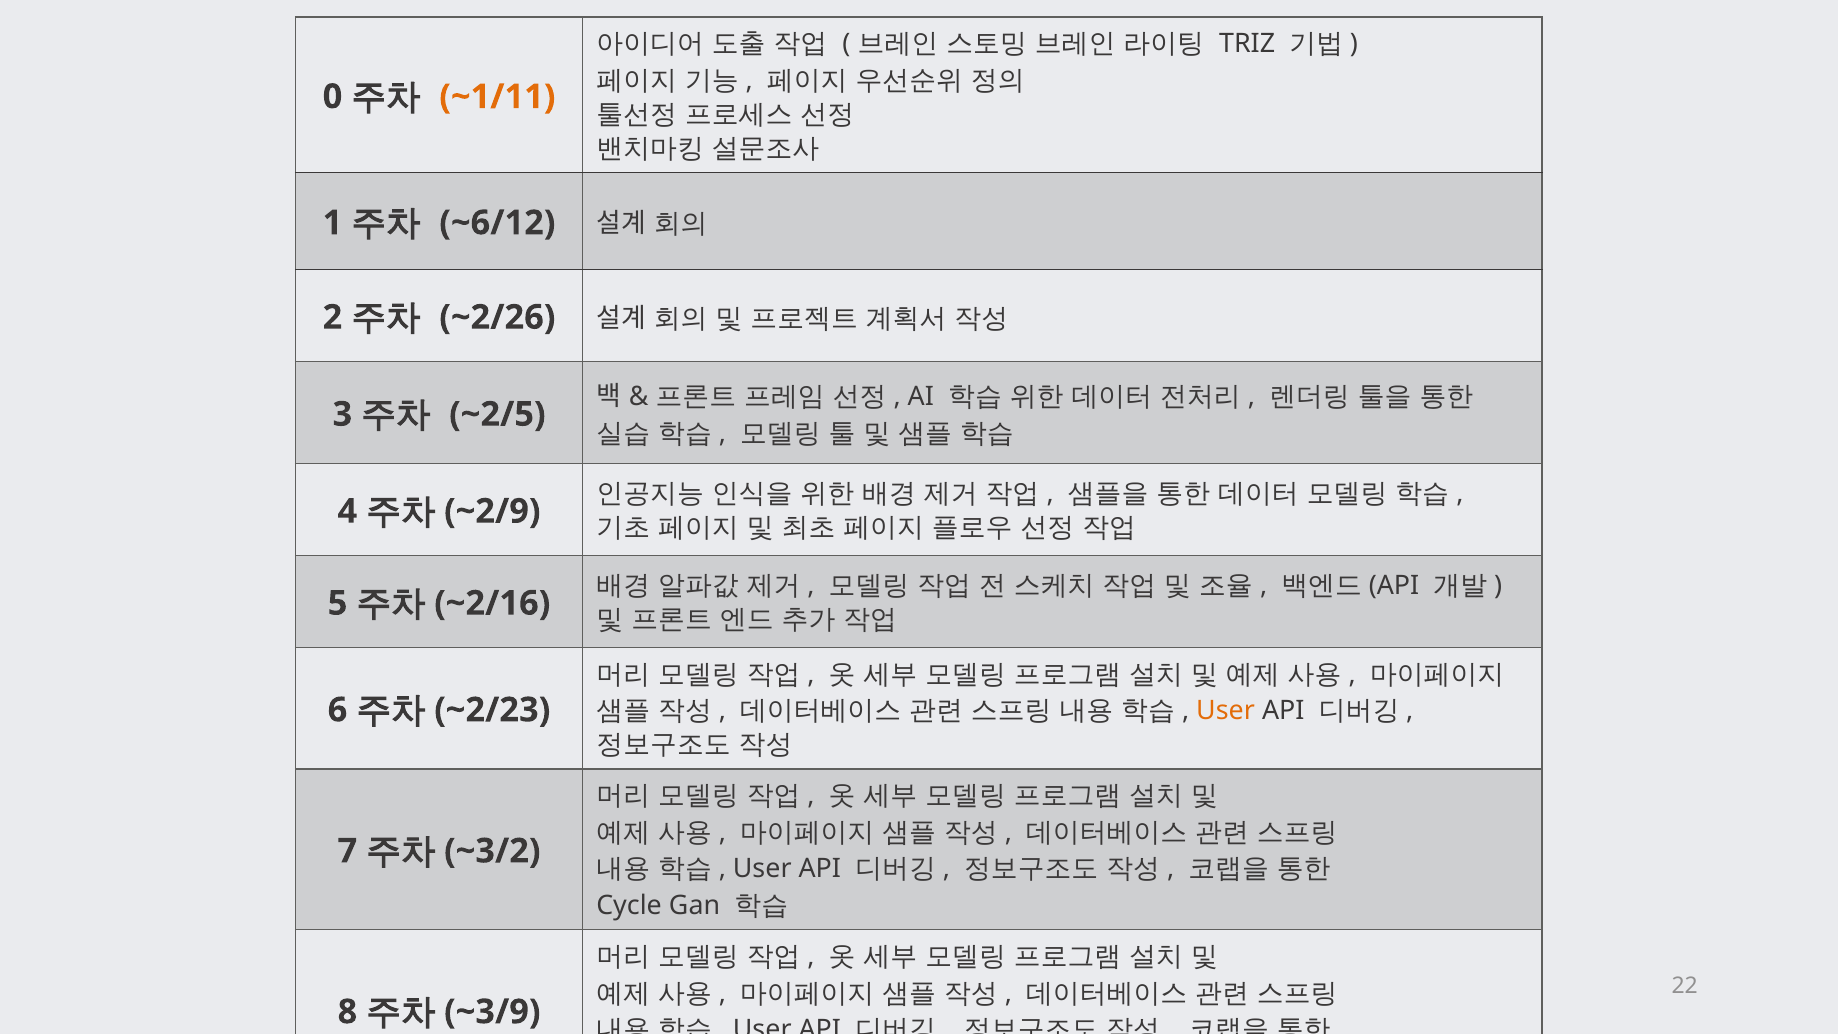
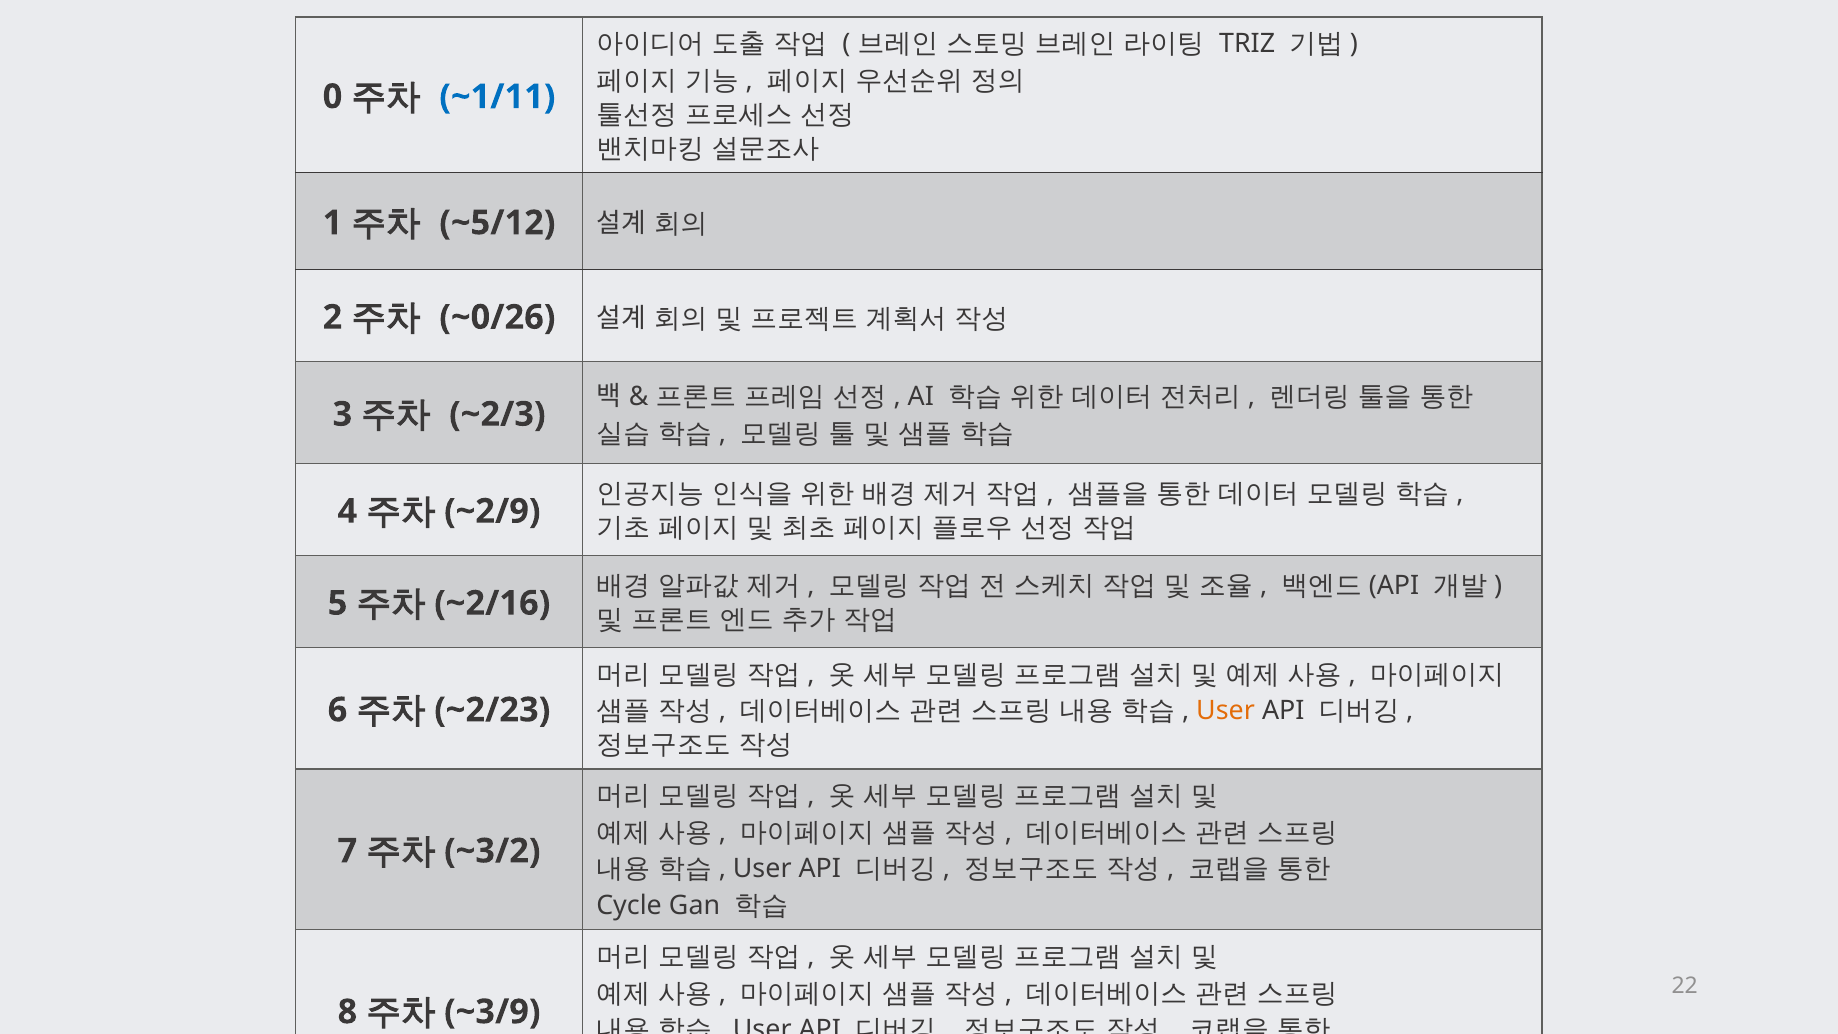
~1/11 colour: orange -> blue
~6/12: ~6/12 -> ~5/12
~2/26: ~2/26 -> ~0/26
~2/5: ~2/5 -> ~2/3
